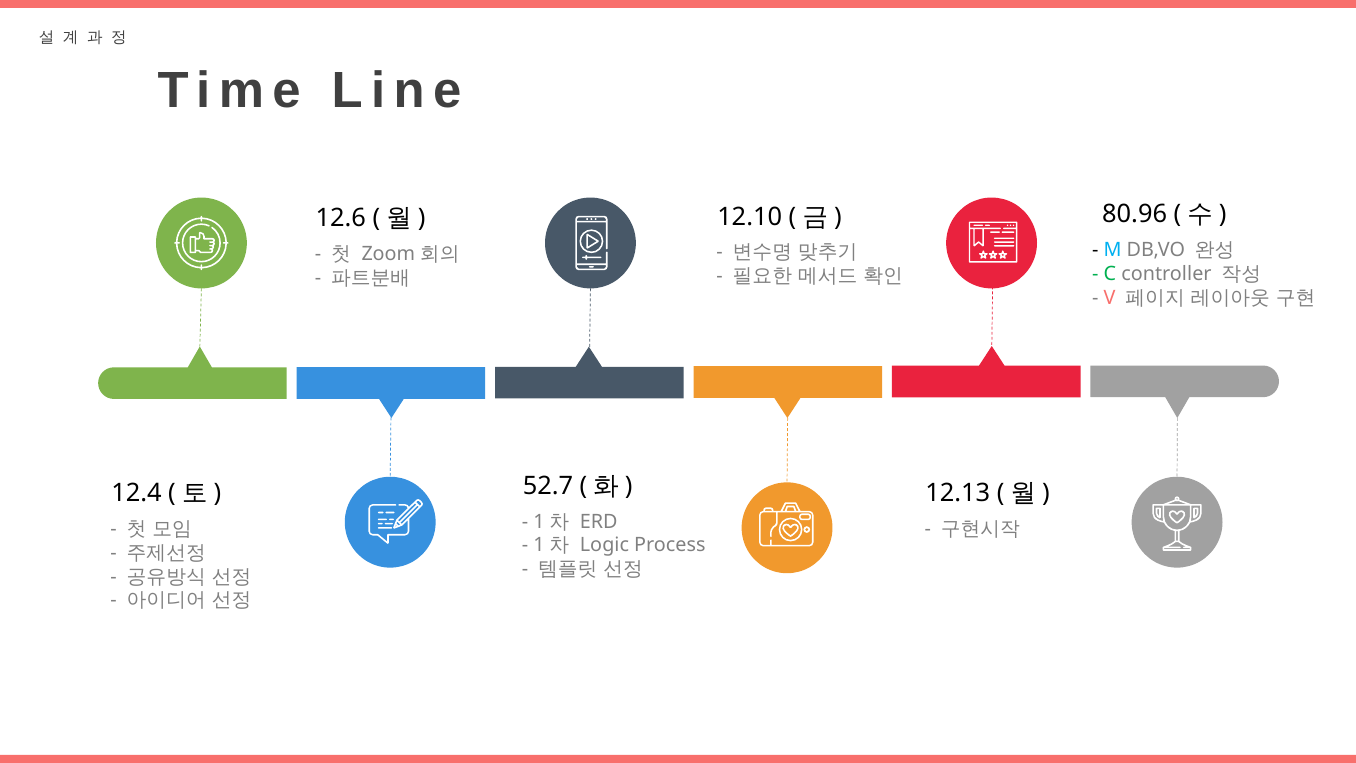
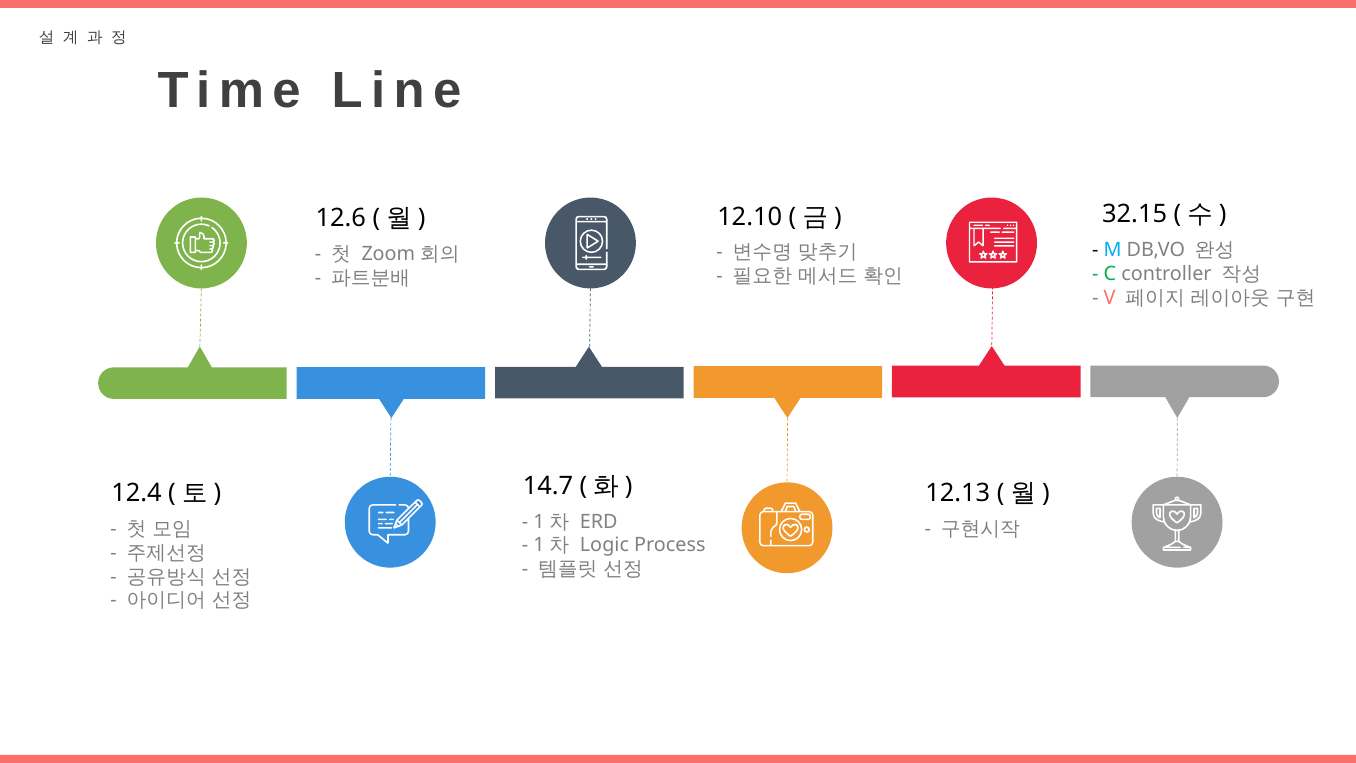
80.96: 80.96 -> 32.15
52.7: 52.7 -> 14.7
